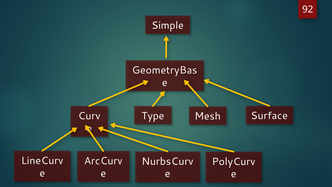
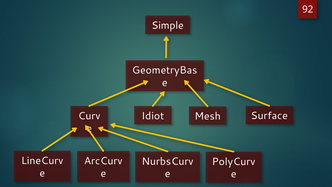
Type: Type -> Idiot
